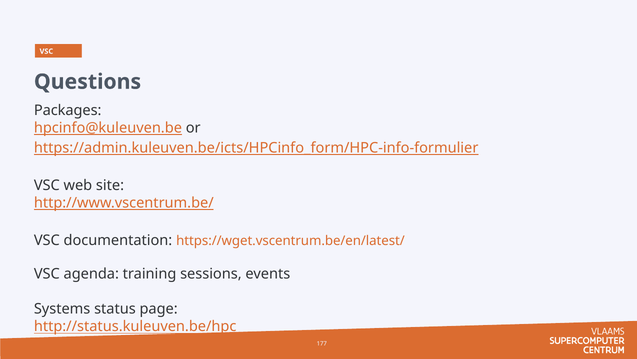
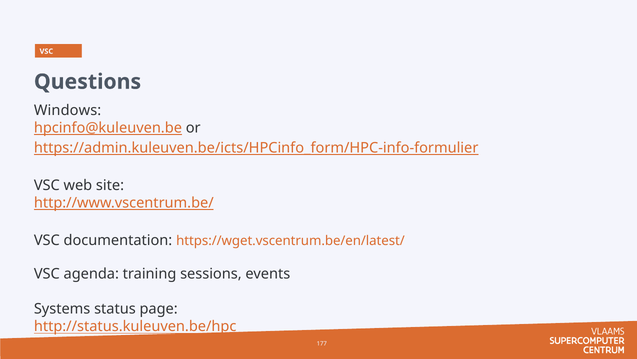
Packages: Packages -> Windows
